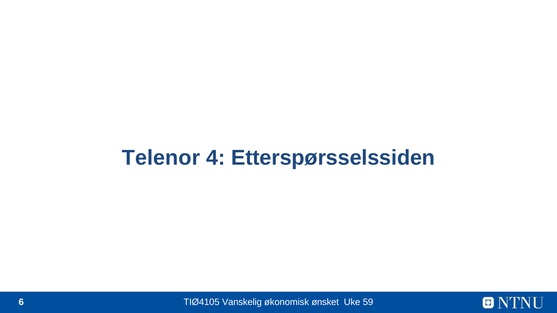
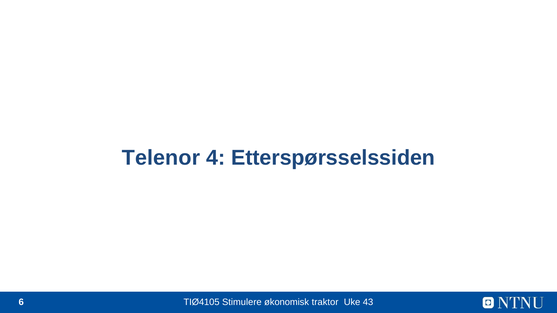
Vanskelig: Vanskelig -> Stimulere
ønsket: ønsket -> traktor
59: 59 -> 43
